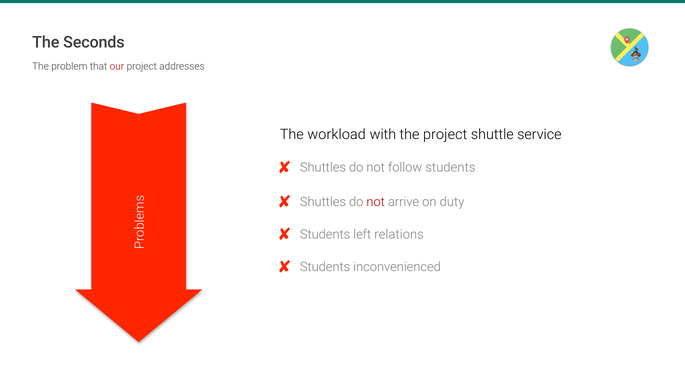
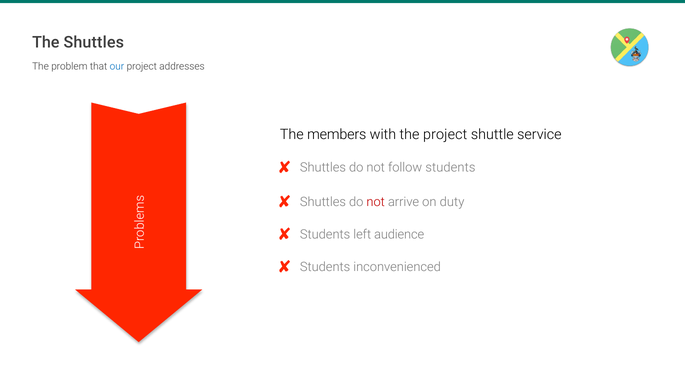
The Seconds: Seconds -> Shuttles
our colour: red -> blue
workload: workload -> members
relations: relations -> audience
